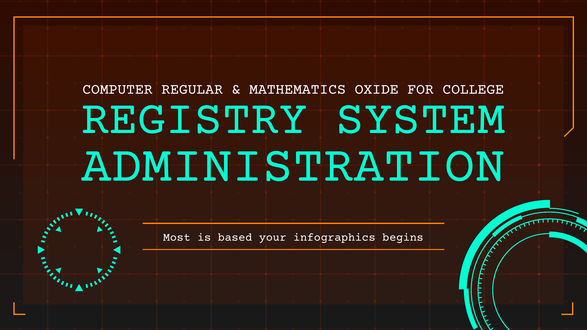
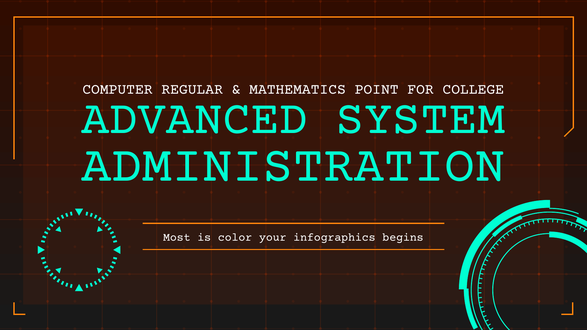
OXIDE: OXIDE -> POINT
REGISTRY: REGISTRY -> ADVANCED
based: based -> color
